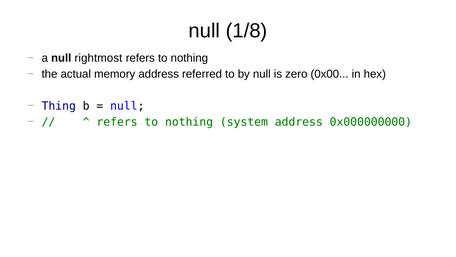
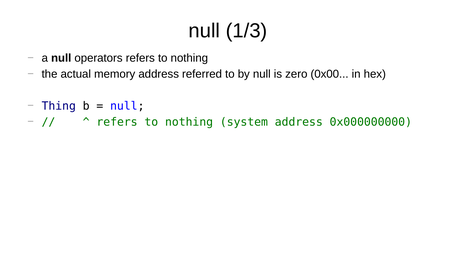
1/8: 1/8 -> 1/3
rightmost: rightmost -> operators
